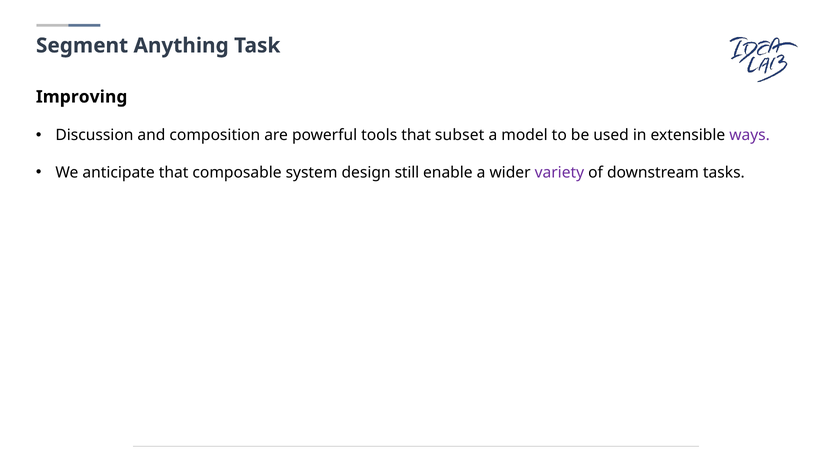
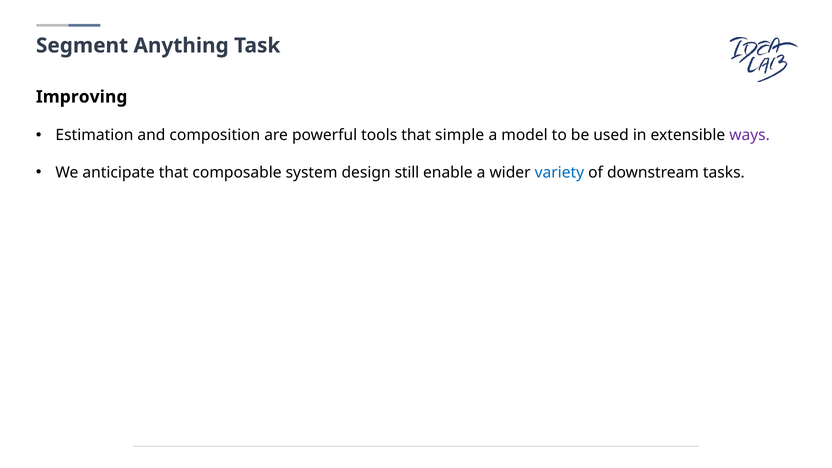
Discussion: Discussion -> Estimation
subset: subset -> simple
variety colour: purple -> blue
